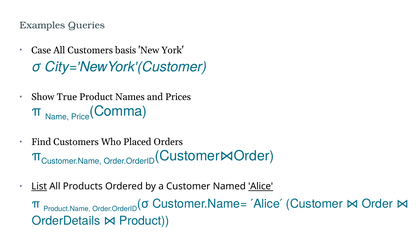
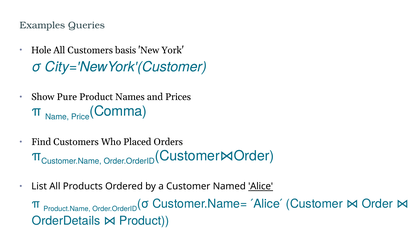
Case: Case -> Hole
True: True -> Pure
List underline: present -> none
